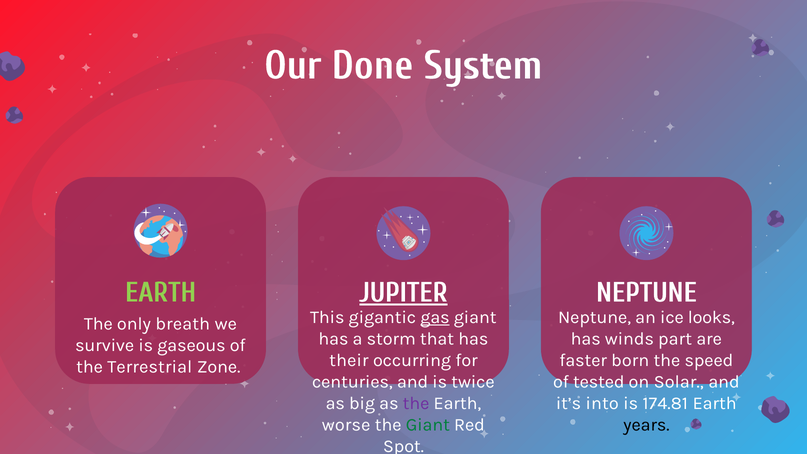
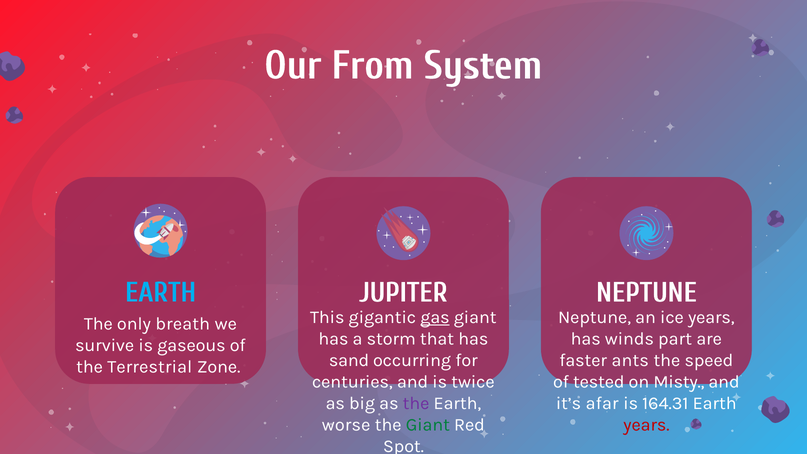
Done: Done -> From
EARTH at (161, 292) colour: light green -> light blue
JUPITER underline: present -> none
ice looks: looks -> years
their: their -> sand
born: born -> ants
Solar: Solar -> Misty
into: into -> afar
174.81: 174.81 -> 164.31
years at (646, 425) colour: black -> red
